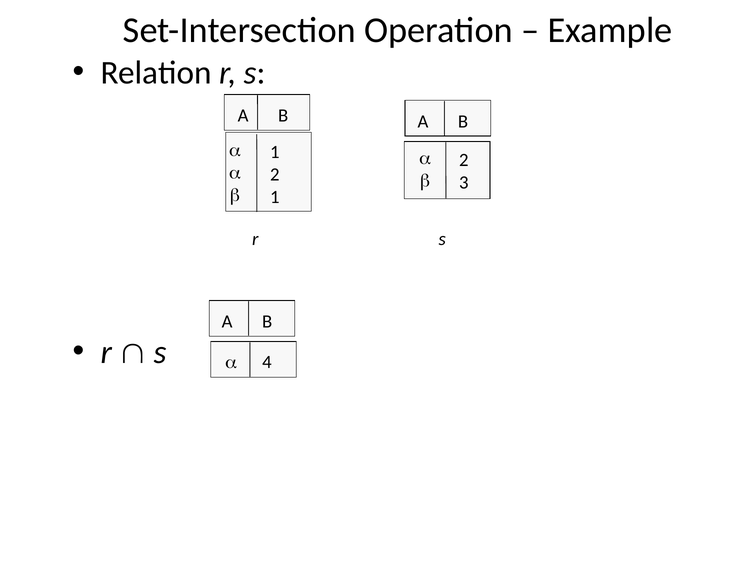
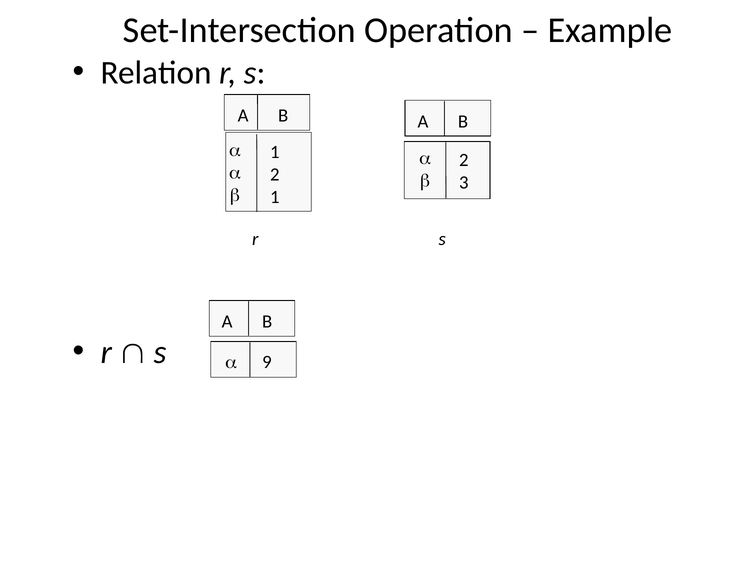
4: 4 -> 9
